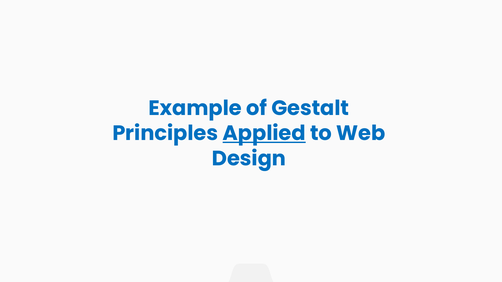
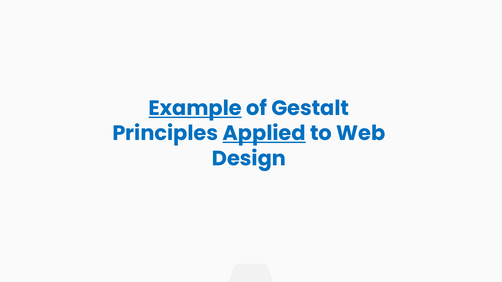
Example underline: none -> present
